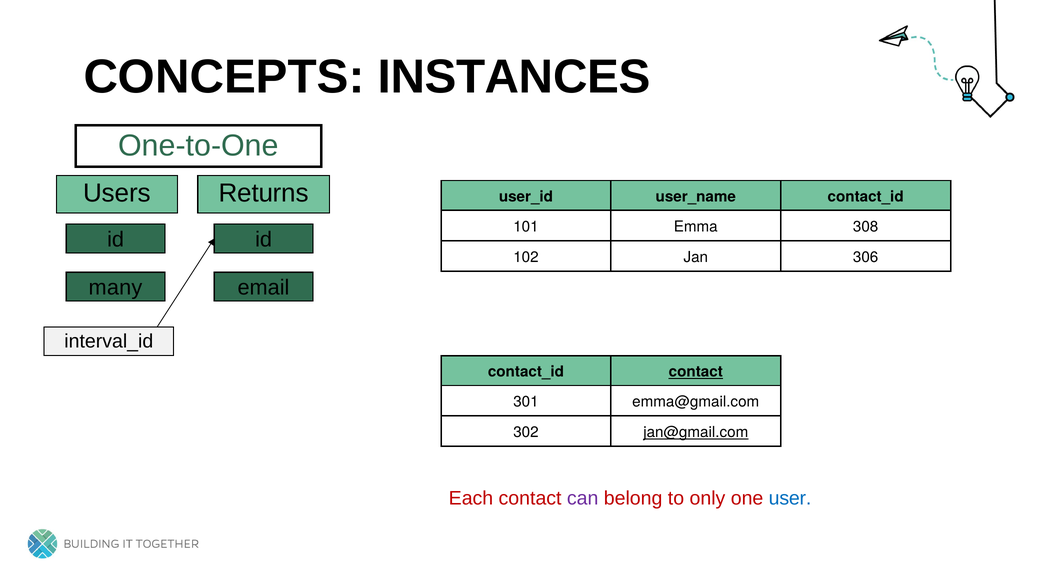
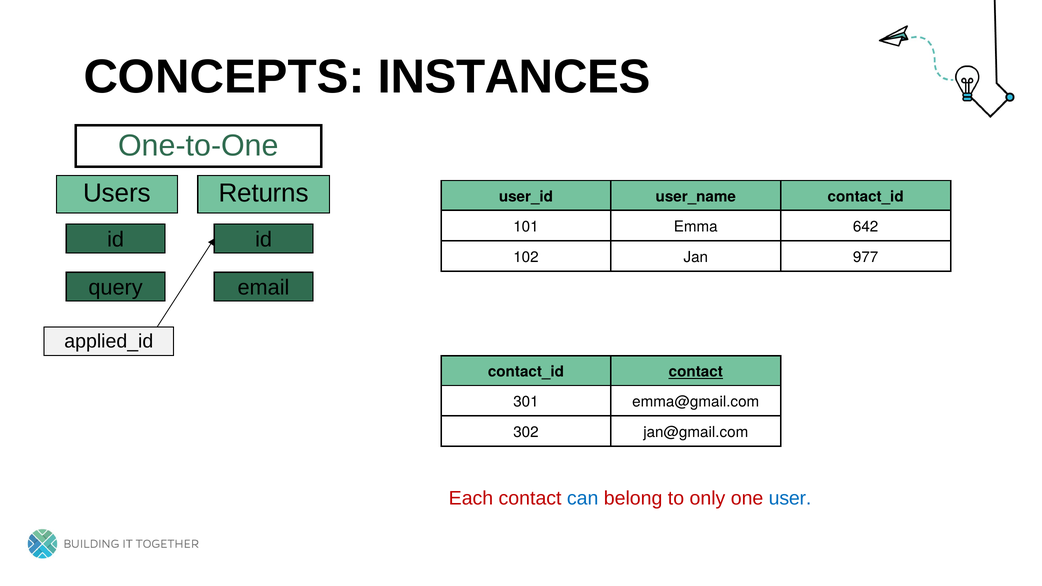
308: 308 -> 642
306: 306 -> 977
many: many -> query
interval_id: interval_id -> applied_id
jan@gmail.com underline: present -> none
can colour: purple -> blue
